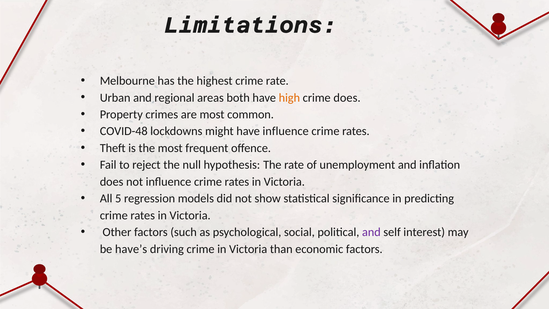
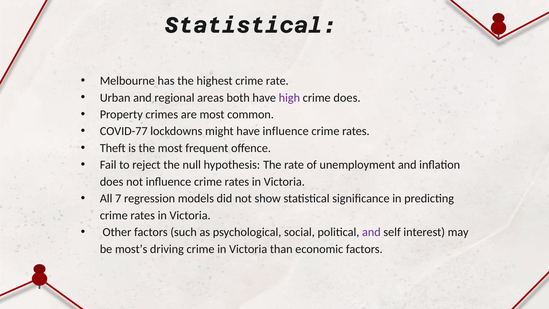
Limitations at (251, 25): Limitations -> Statistical
high colour: orange -> purple
COVID-48: COVID-48 -> COVID-77
5: 5 -> 7
have’s: have’s -> most’s
